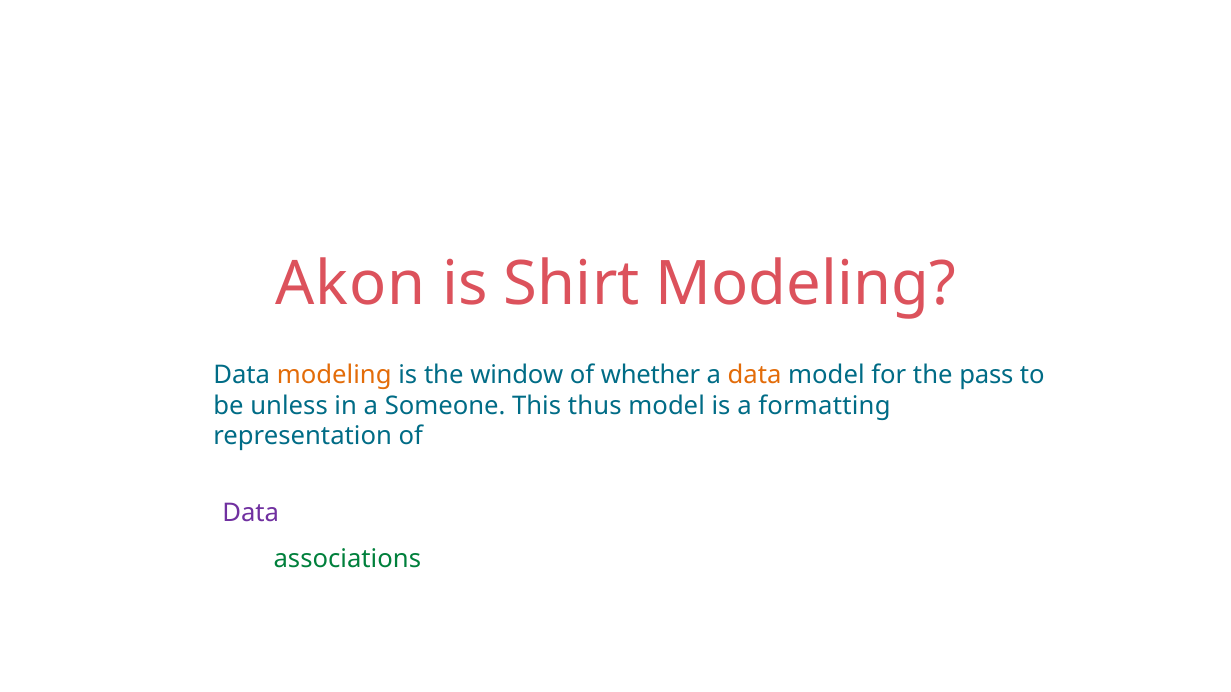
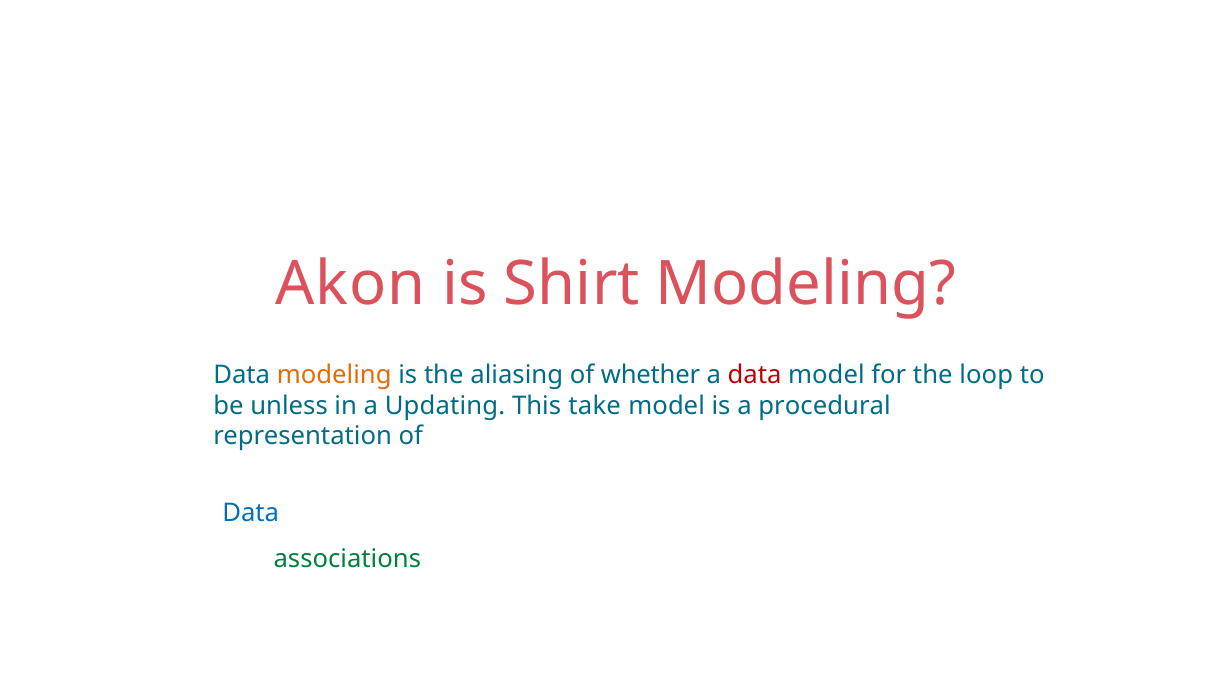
window: window -> aliasing
data at (755, 375) colour: orange -> red
pass: pass -> loop
Someone: Someone -> Updating
thus: thus -> take
formatting: formatting -> procedural
Data at (251, 514) colour: purple -> blue
